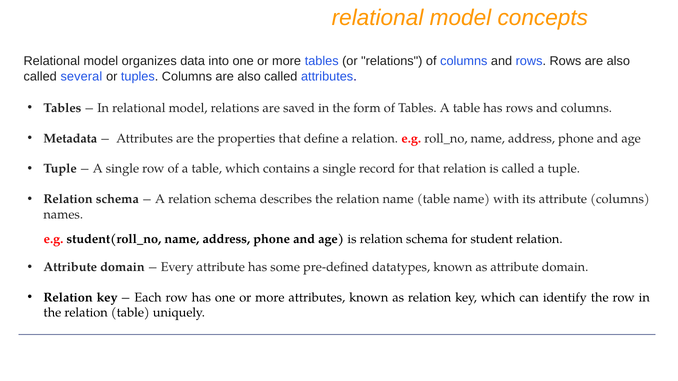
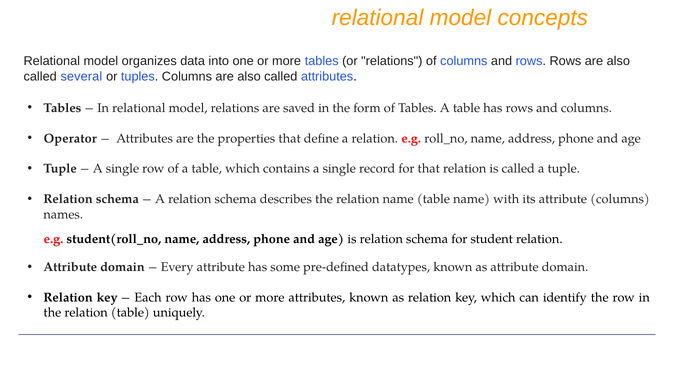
Metadata: Metadata -> Operator
